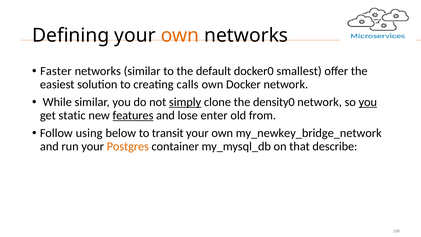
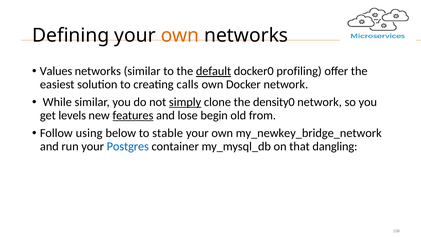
Faster: Faster -> Values
default underline: none -> present
smallest: smallest -> profiling
you at (368, 102) underline: present -> none
static: static -> levels
enter: enter -> begin
transit: transit -> stable
Postgres colour: orange -> blue
describe: describe -> dangling
